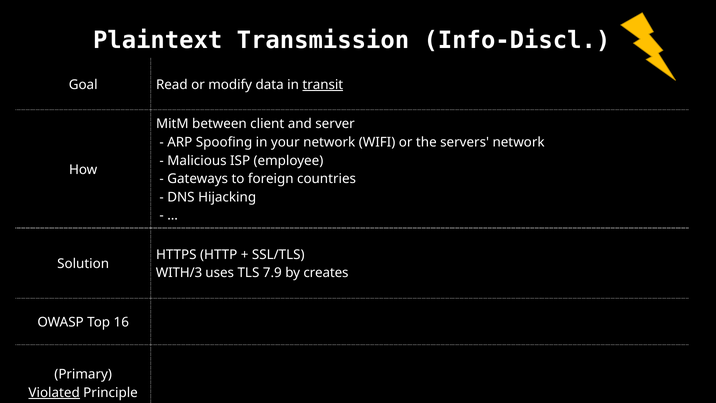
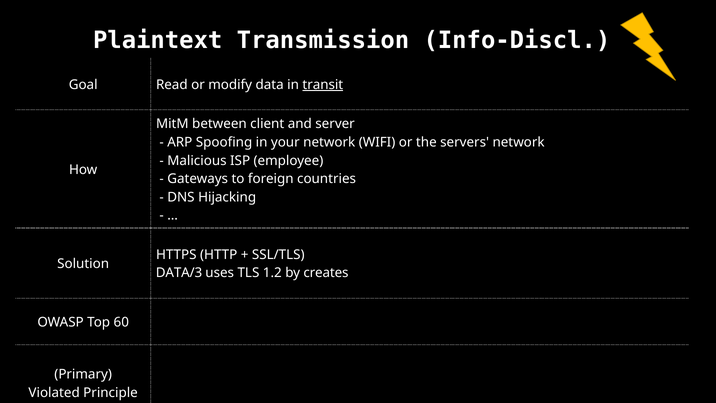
WITH/3: WITH/3 -> DATA/3
7.9: 7.9 -> 1.2
16: 16 -> 60
Violated underline: present -> none
